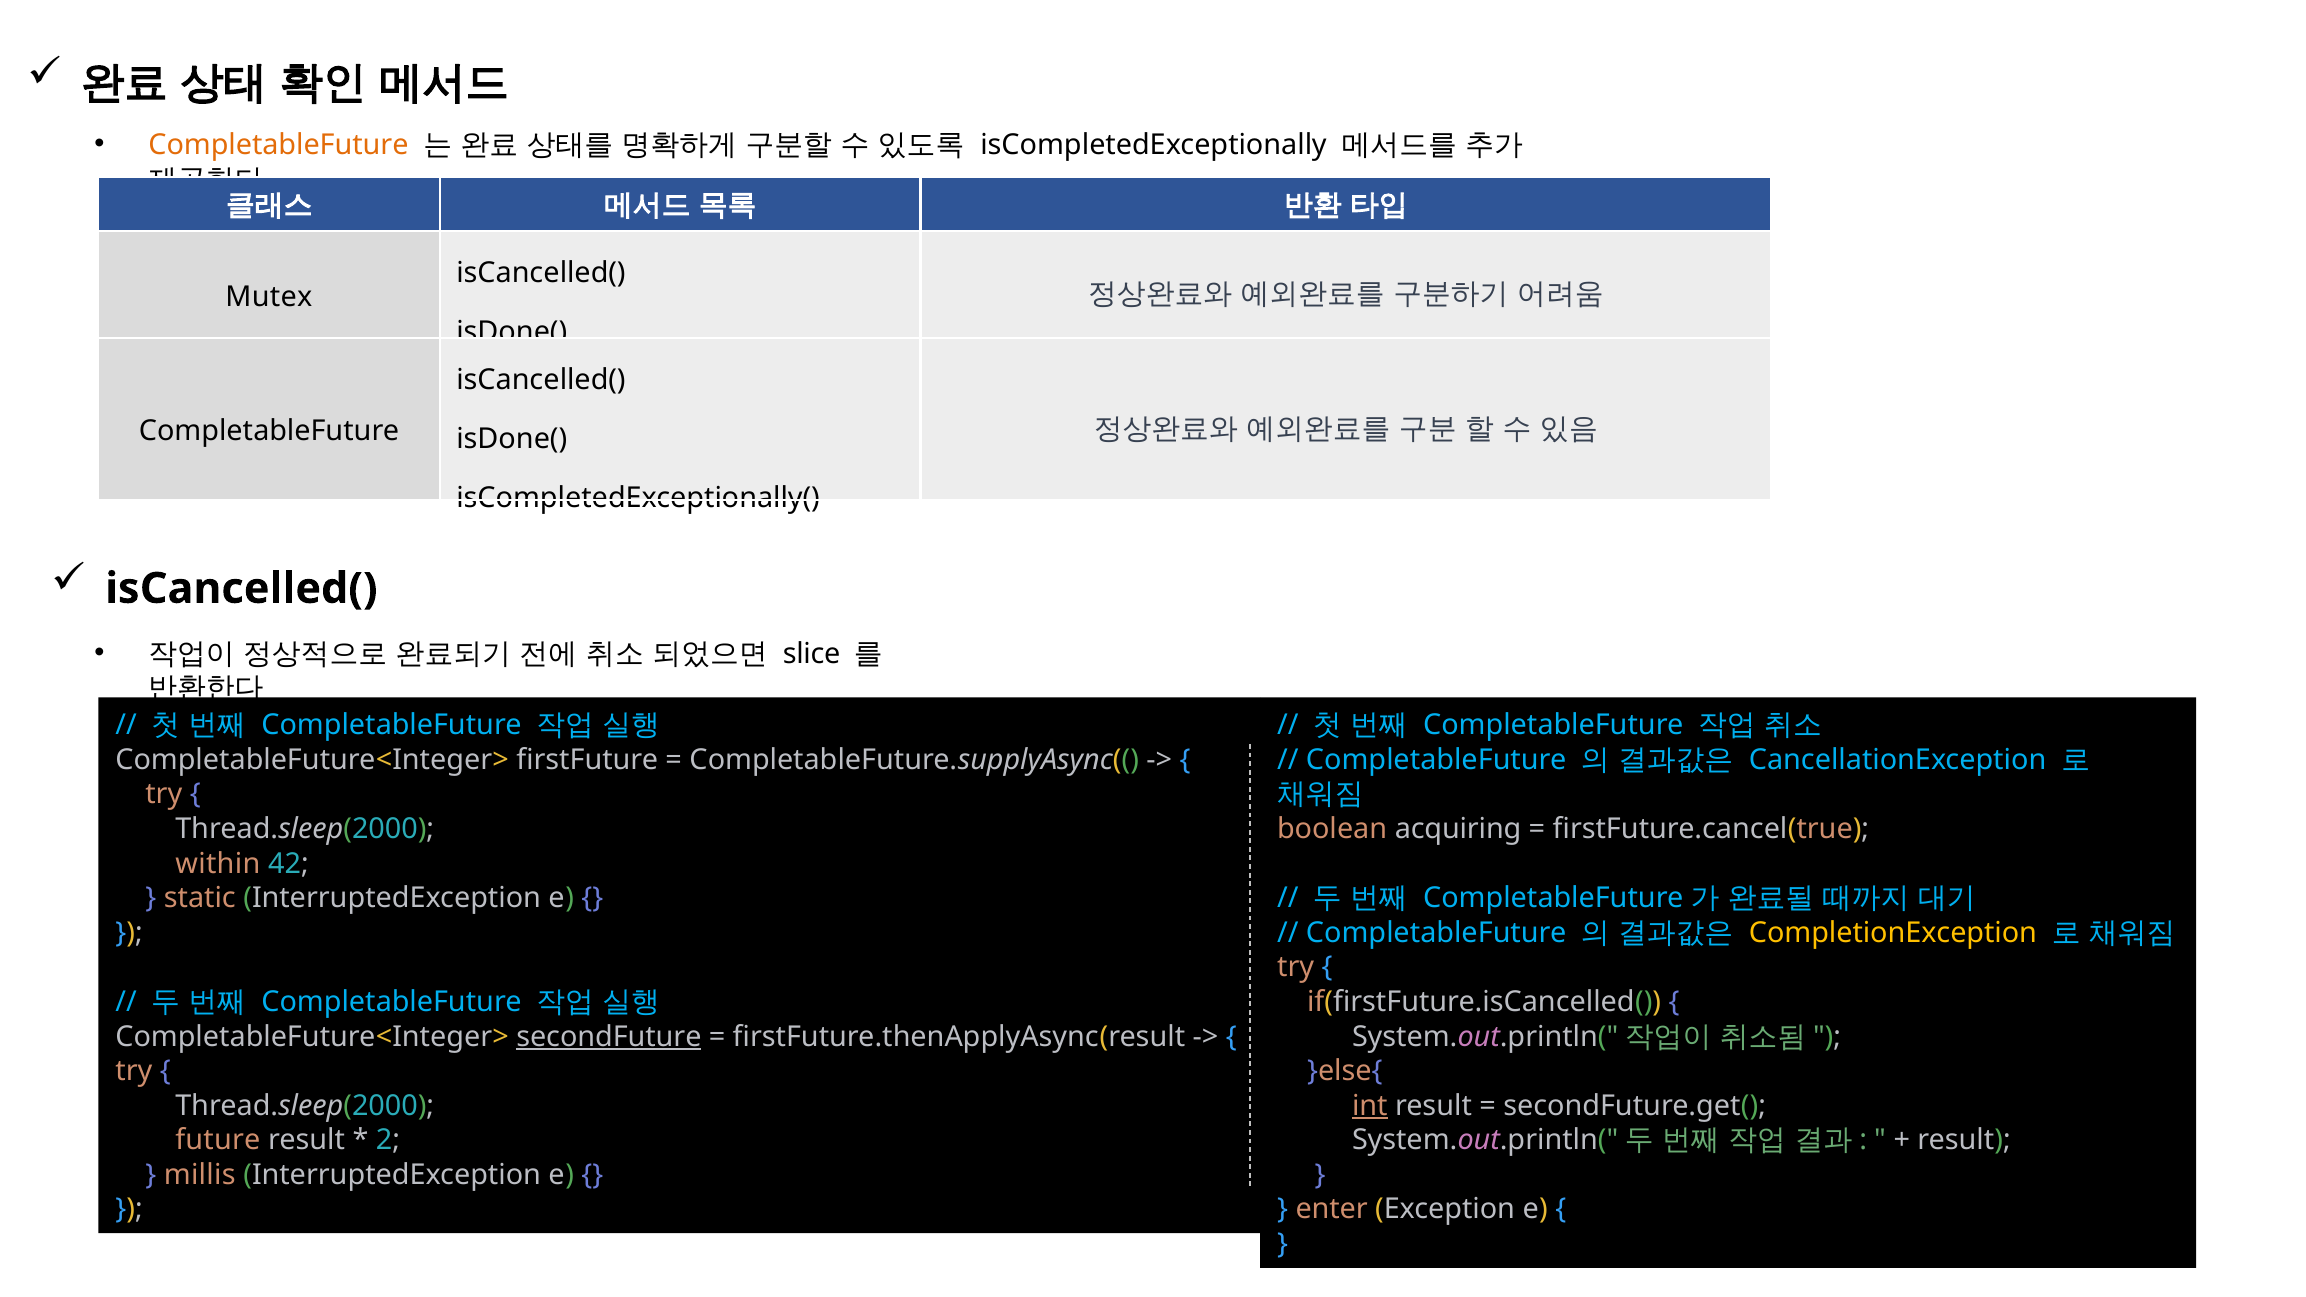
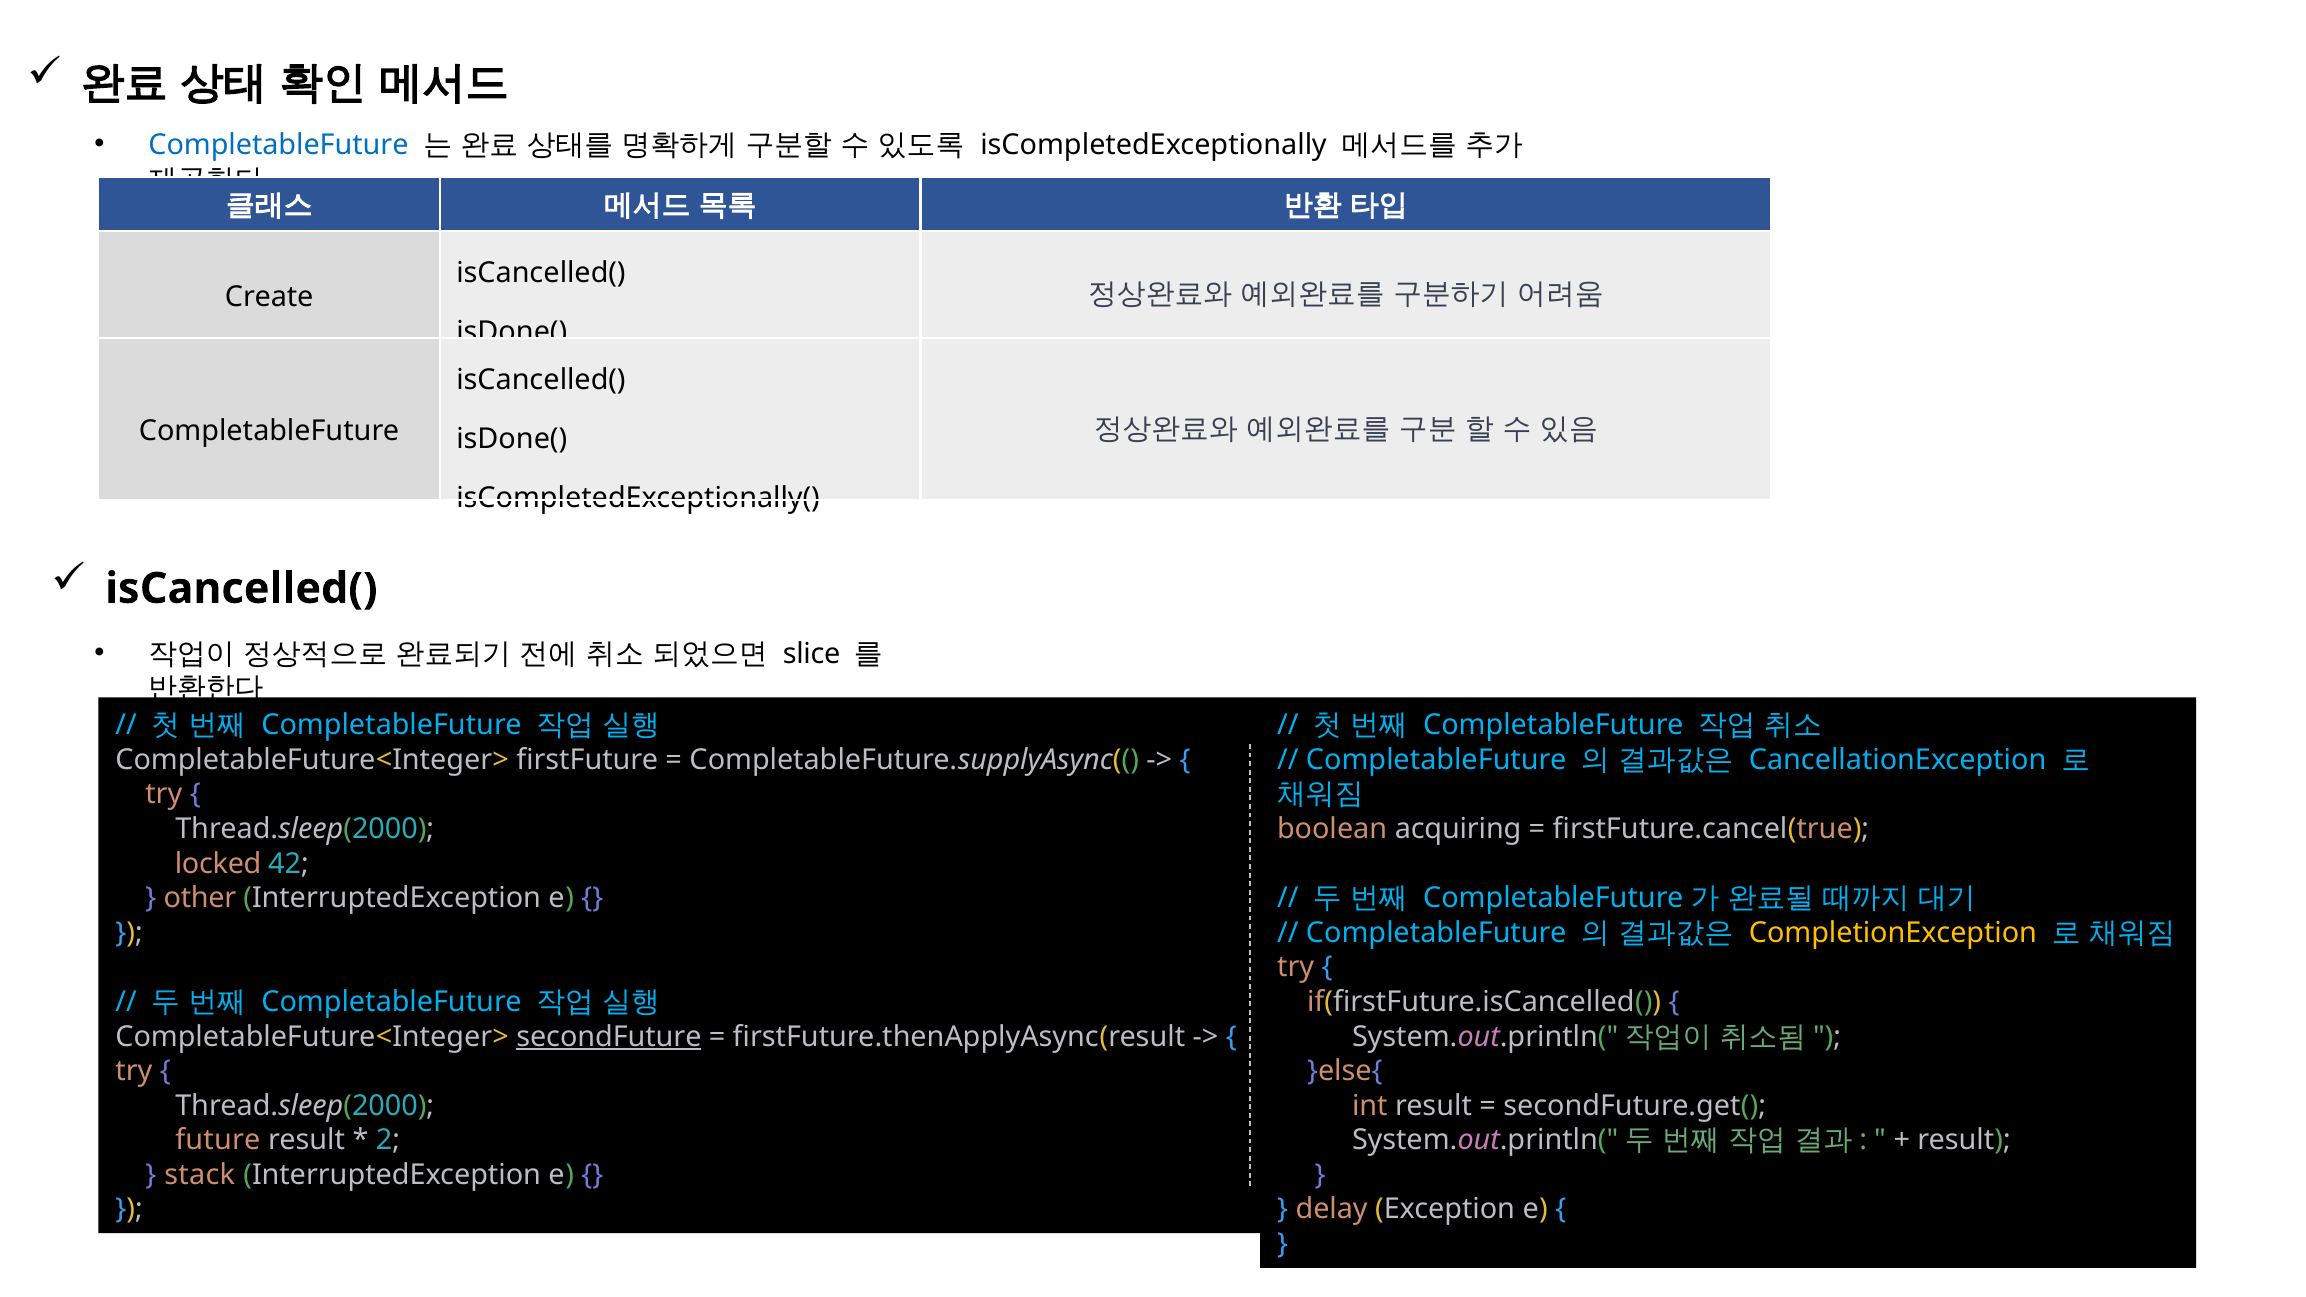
CompletableFuture at (278, 145) colour: orange -> blue
Mutex: Mutex -> Create
within: within -> locked
static: static -> other
int underline: present -> none
millis: millis -> stack
enter: enter -> delay
